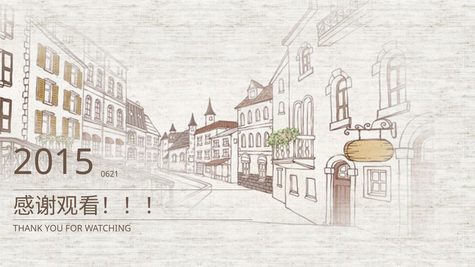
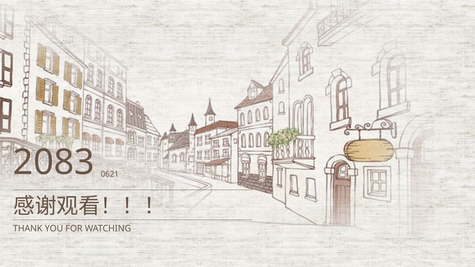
2015: 2015 -> 2083
